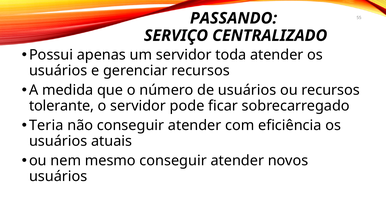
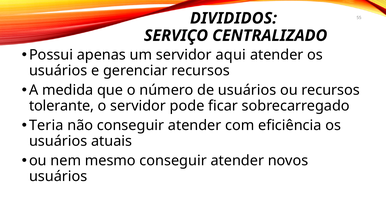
PASSANDO: PASSANDO -> DIVIDIDOS
toda: toda -> aqui
